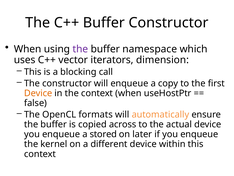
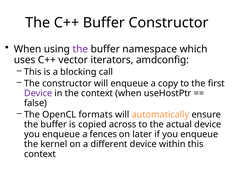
dimension: dimension -> amdconfig
Device at (38, 93) colour: orange -> purple
stored: stored -> fences
